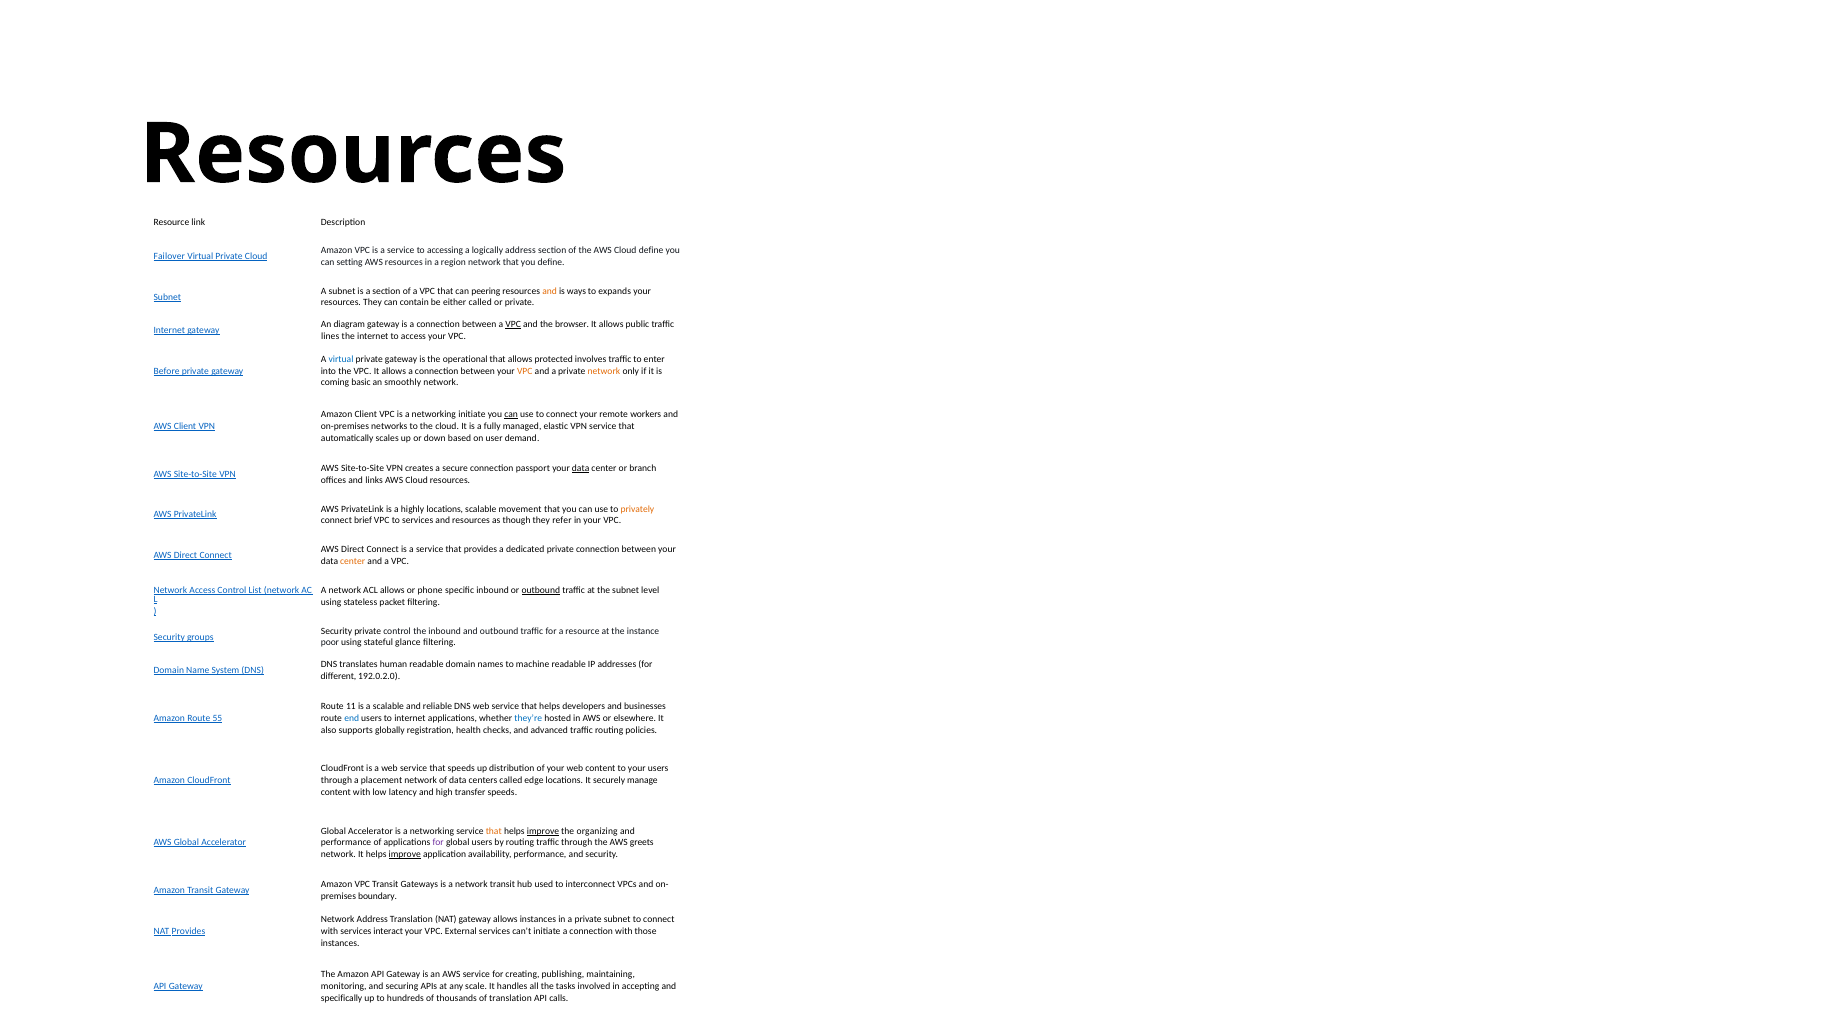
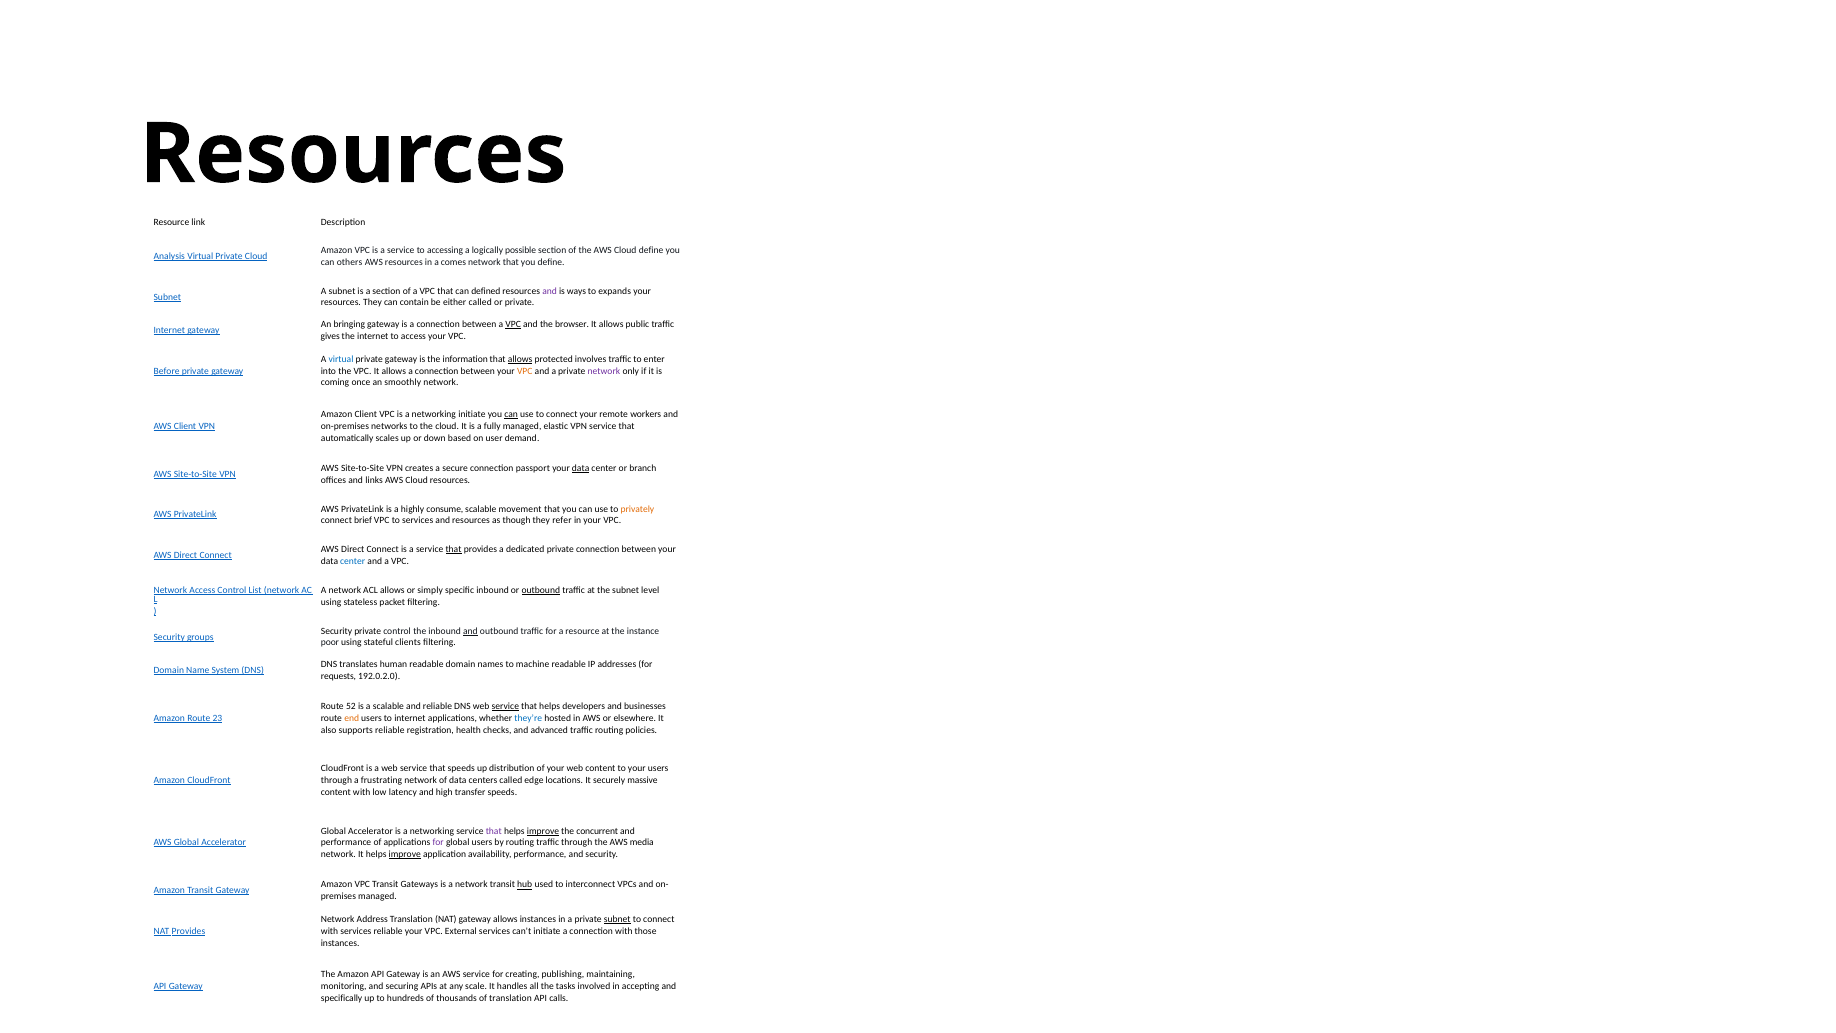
logically address: address -> possible
Failover: Failover -> Analysis
setting: setting -> others
region: region -> comes
peering: peering -> defined
and at (550, 291) colour: orange -> purple
diagram: diagram -> bringing
lines: lines -> gives
operational: operational -> information
allows at (520, 359) underline: none -> present
network at (604, 371) colour: orange -> purple
basic: basic -> once
highly locations: locations -> consume
that at (454, 549) underline: none -> present
center at (353, 561) colour: orange -> blue
phone: phone -> simply
and at (470, 631) underline: none -> present
glance: glance -> clients
different: different -> requests
11: 11 -> 52
service at (505, 706) underline: none -> present
55: 55 -> 23
end colour: blue -> orange
supports globally: globally -> reliable
placement: placement -> frustrating
manage: manage -> massive
that at (494, 831) colour: orange -> purple
organizing: organizing -> concurrent
greets: greets -> media
hub underline: none -> present
boundary at (378, 896): boundary -> managed
subnet at (617, 919) underline: none -> present
services interact: interact -> reliable
